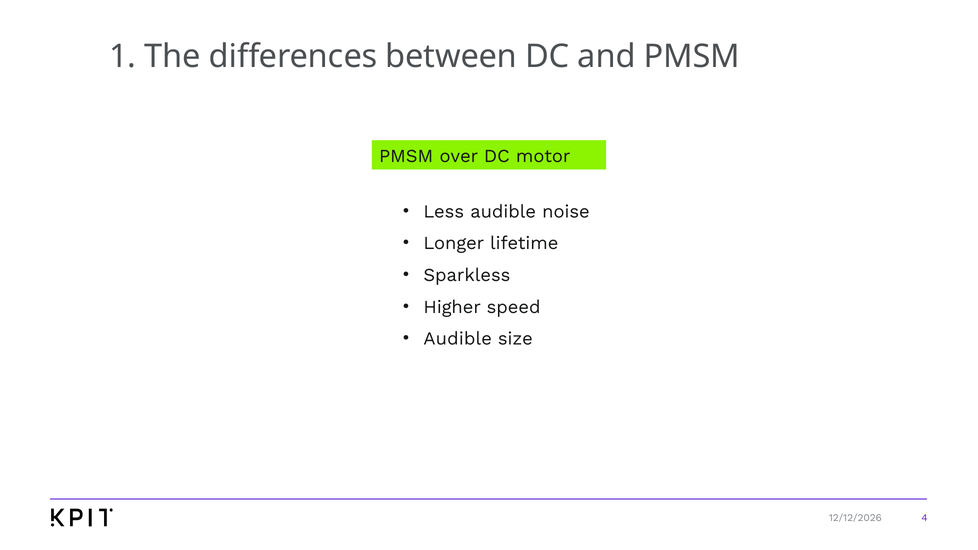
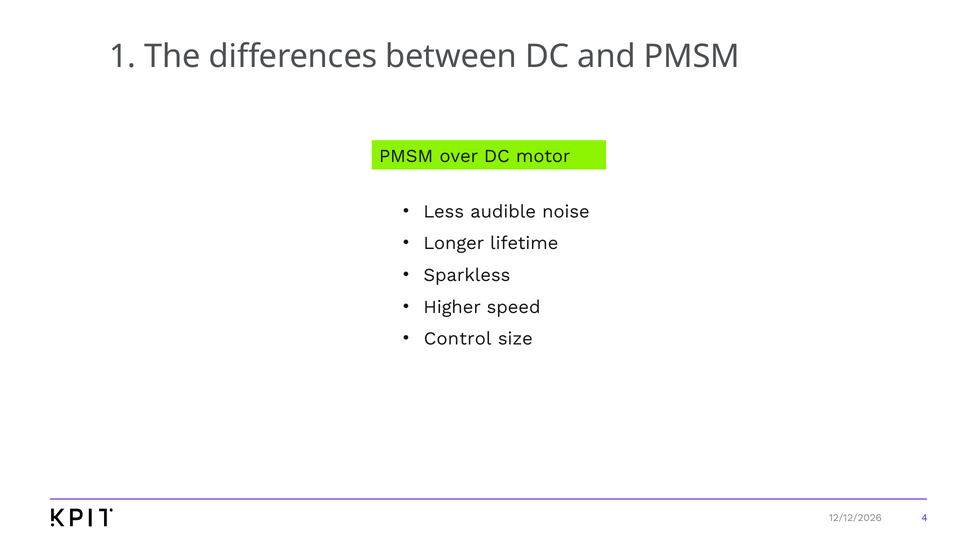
Audible at (458, 339): Audible -> Control
